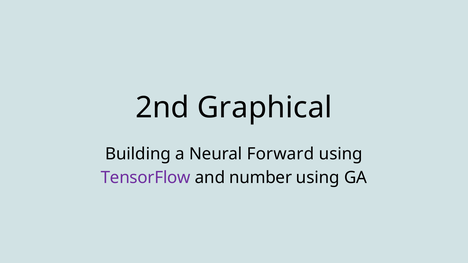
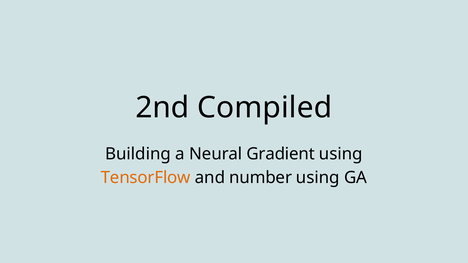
Graphical: Graphical -> Compiled
Forward: Forward -> Gradient
TensorFlow colour: purple -> orange
